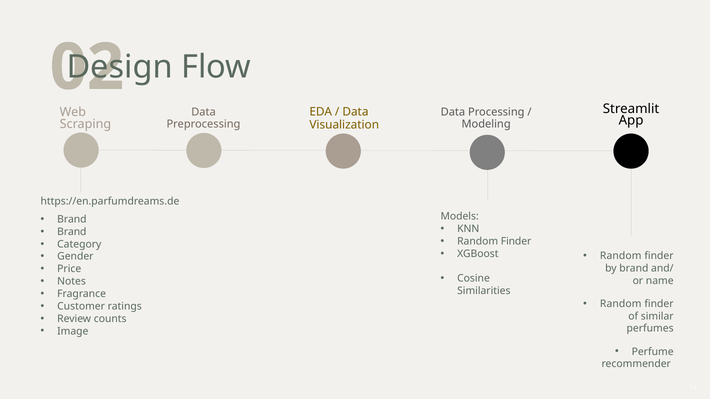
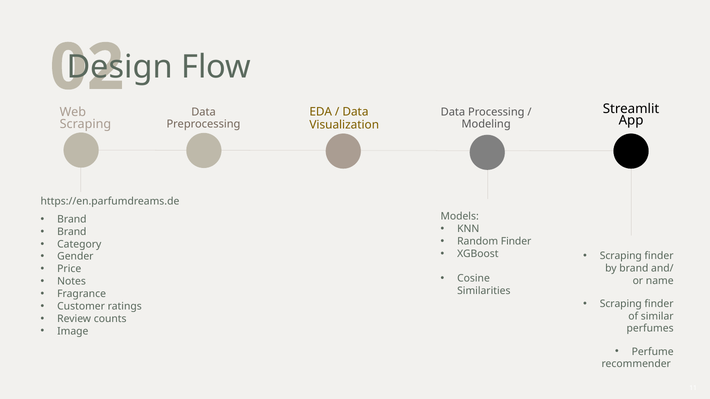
Random at (621, 256): Random -> Scraping
Random at (621, 304): Random -> Scraping
